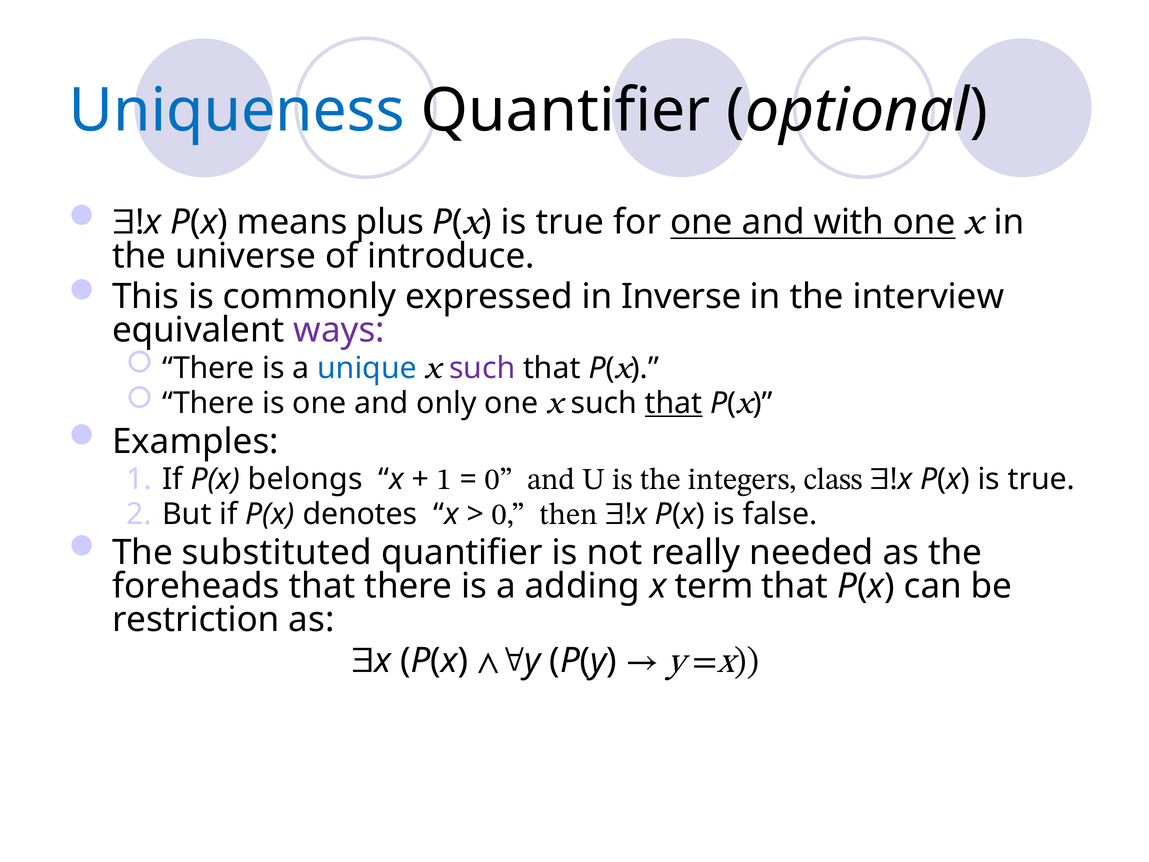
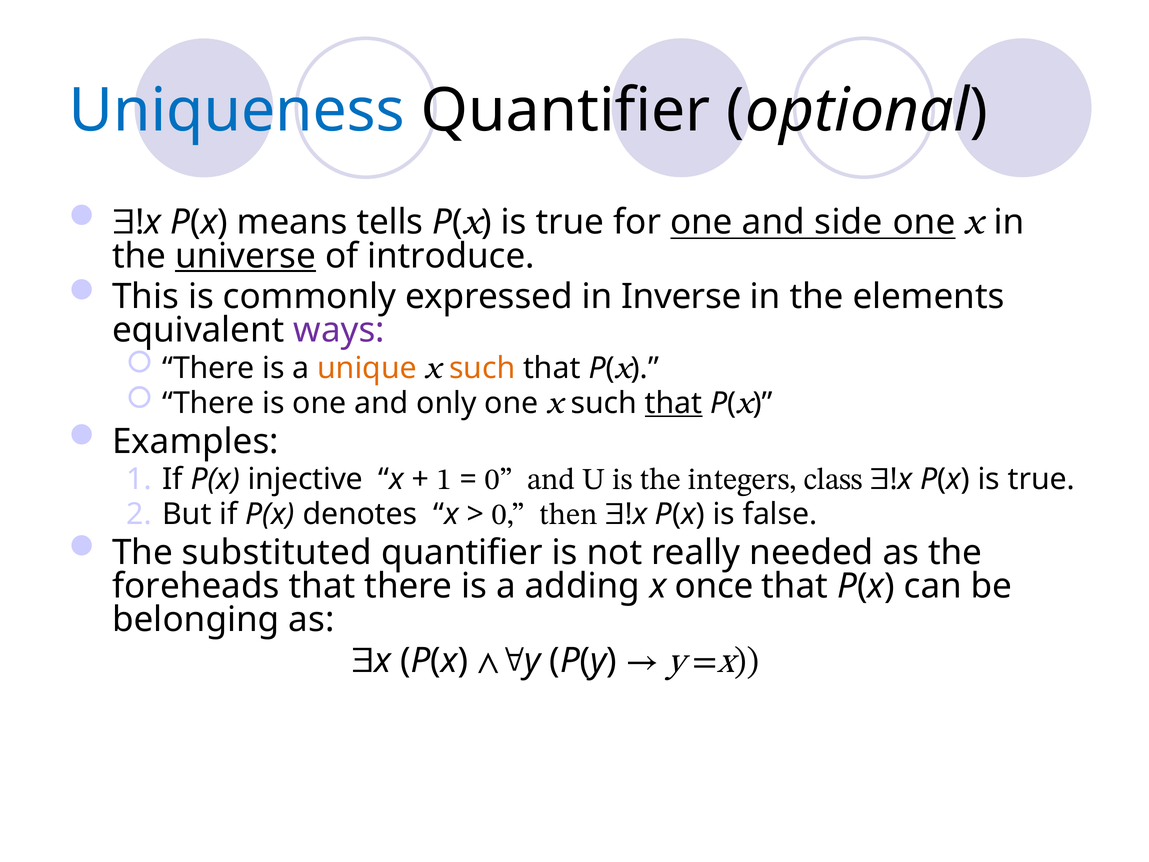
plus: plus -> tells
with: with -> side
universe underline: none -> present
interview: interview -> elements
unique colour: blue -> orange
such at (482, 368) colour: purple -> orange
belongs: belongs -> injective
term: term -> once
restriction: restriction -> belonging
